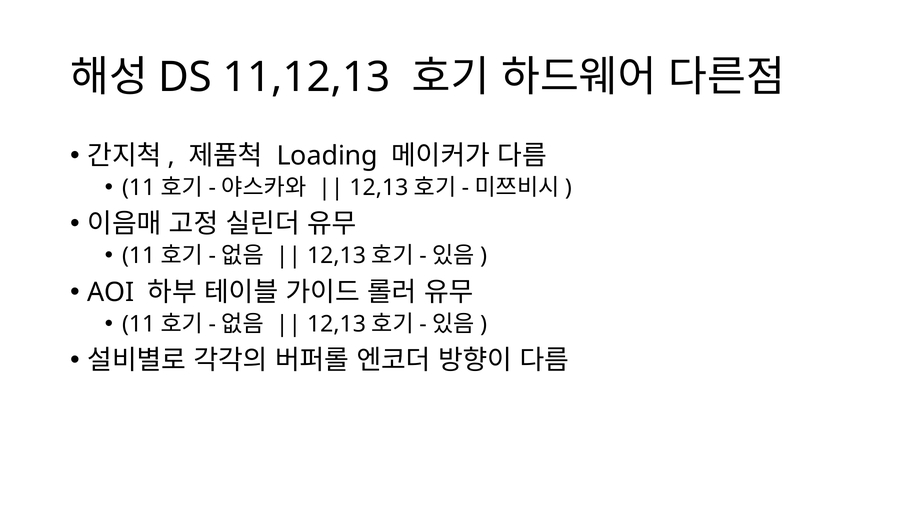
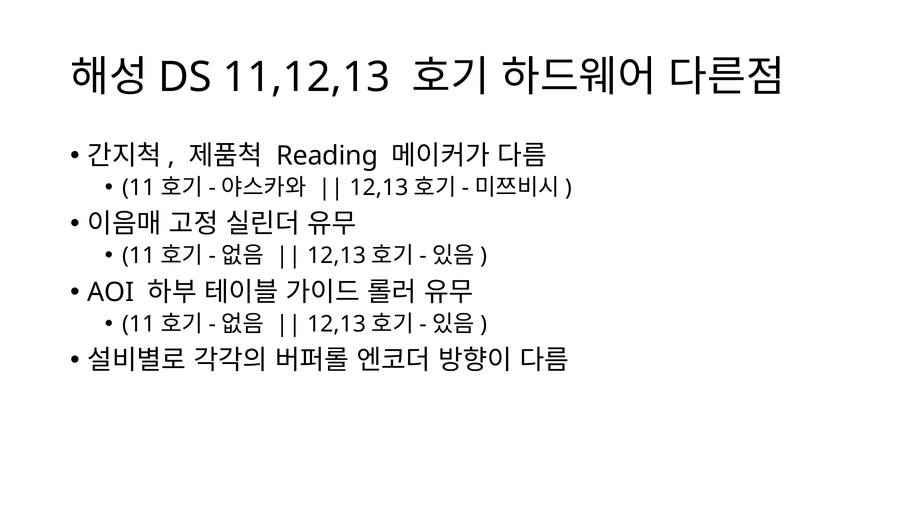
Loading: Loading -> Reading
